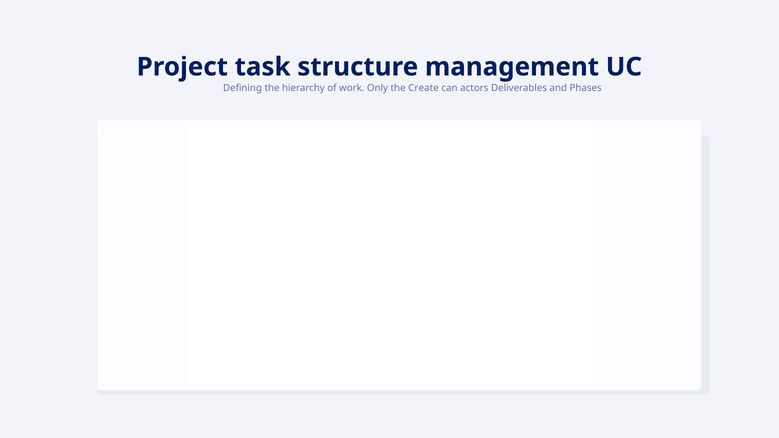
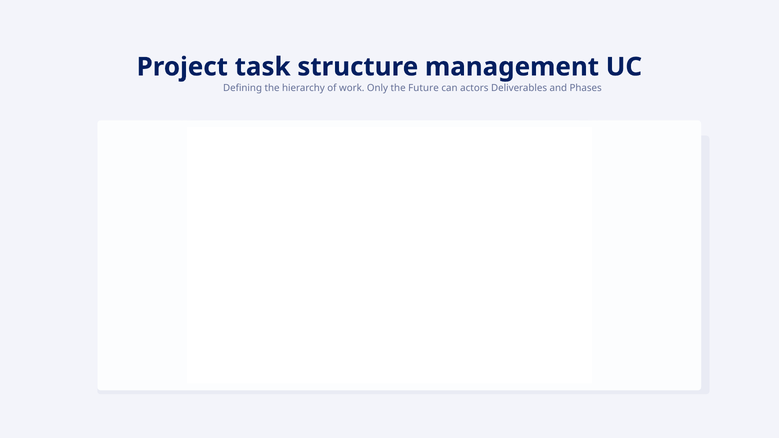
Create: Create -> Future
